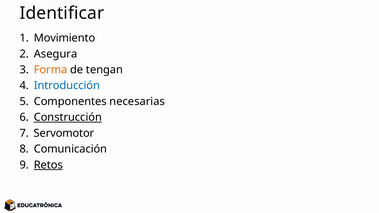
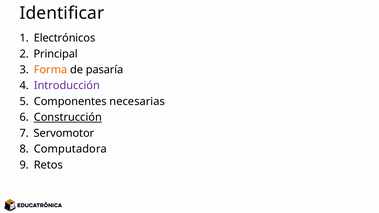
Movimiento: Movimiento -> Electrónicos
Asegura: Asegura -> Principal
tengan: tengan -> pasaría
Introducción colour: blue -> purple
Comunicación: Comunicación -> Computadora
Retos underline: present -> none
